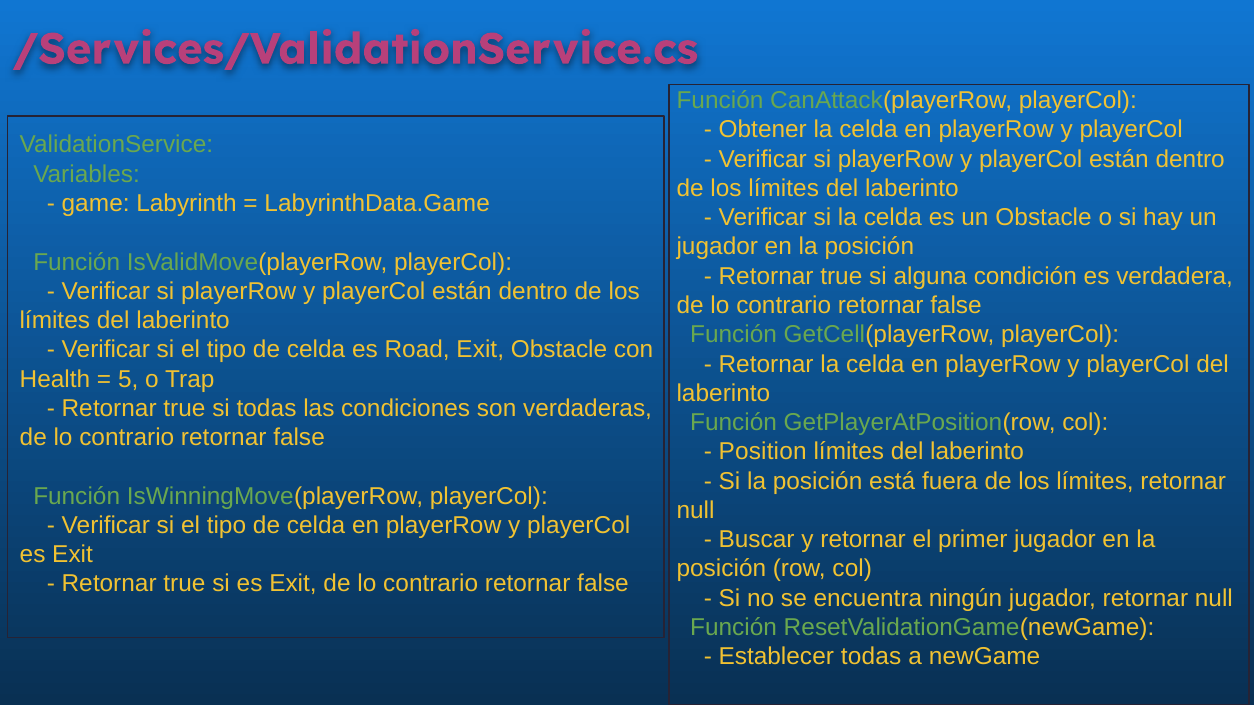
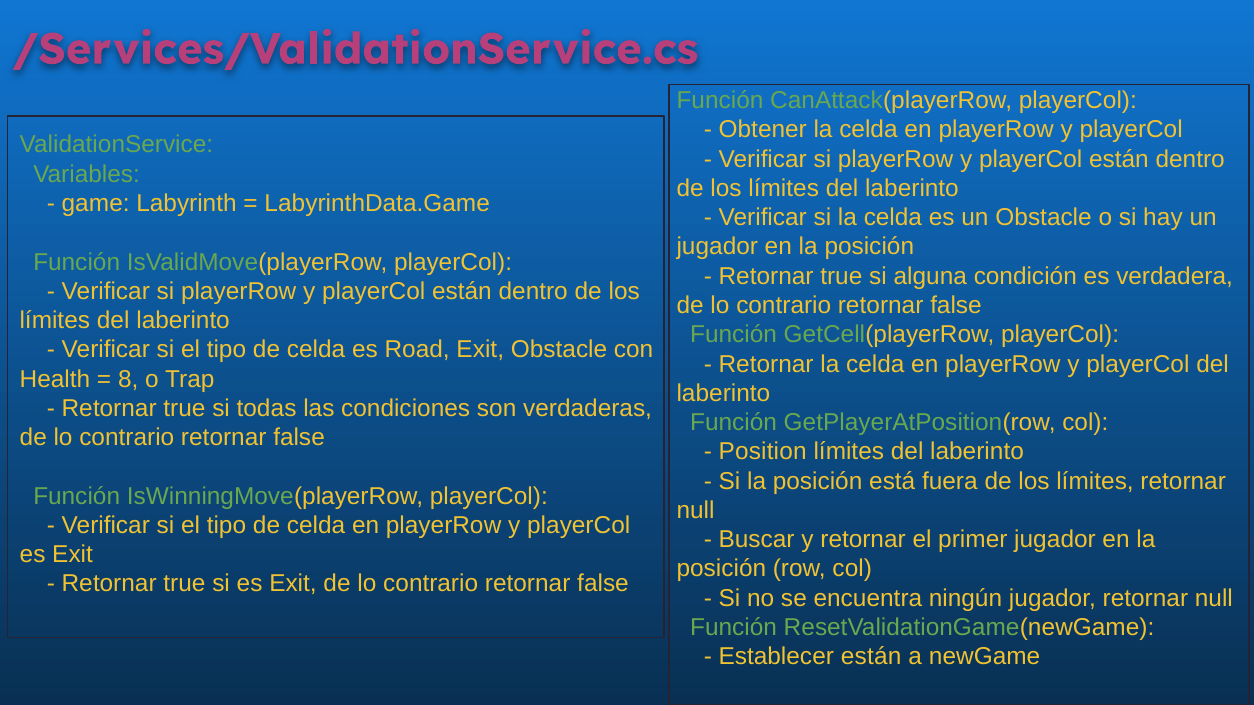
5: 5 -> 8
Establecer todas: todas -> están
